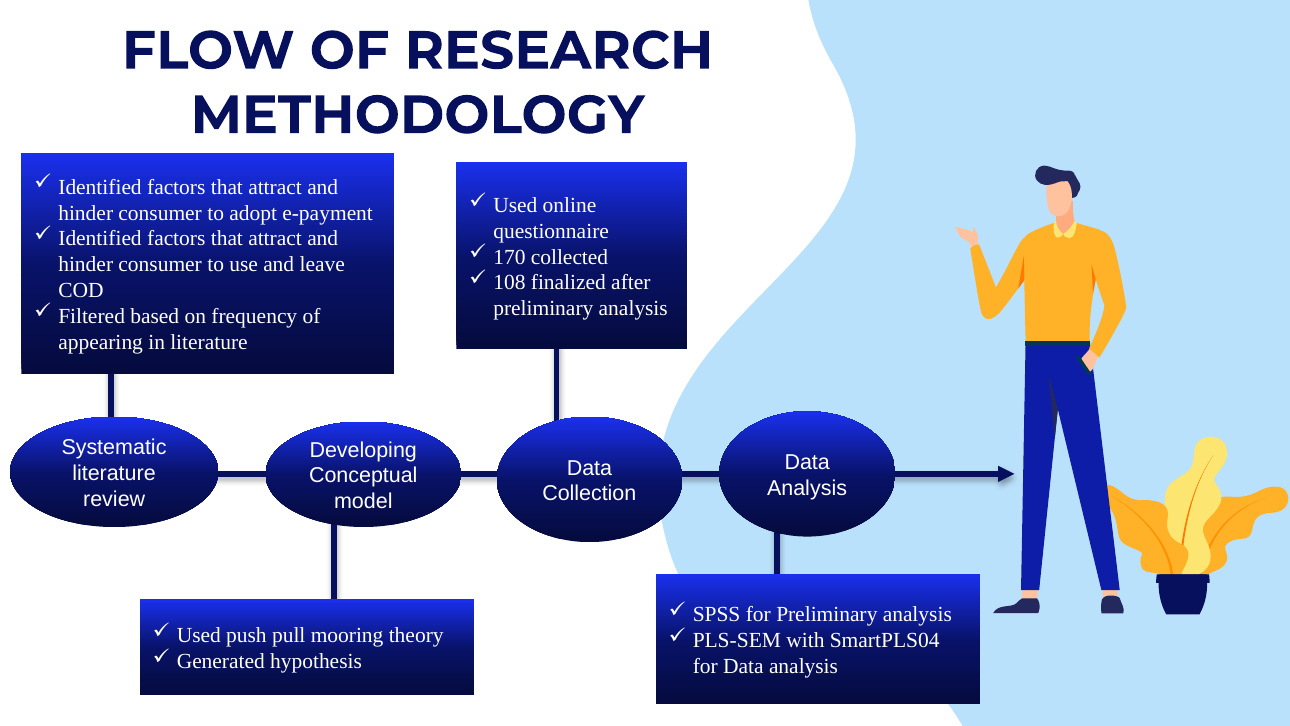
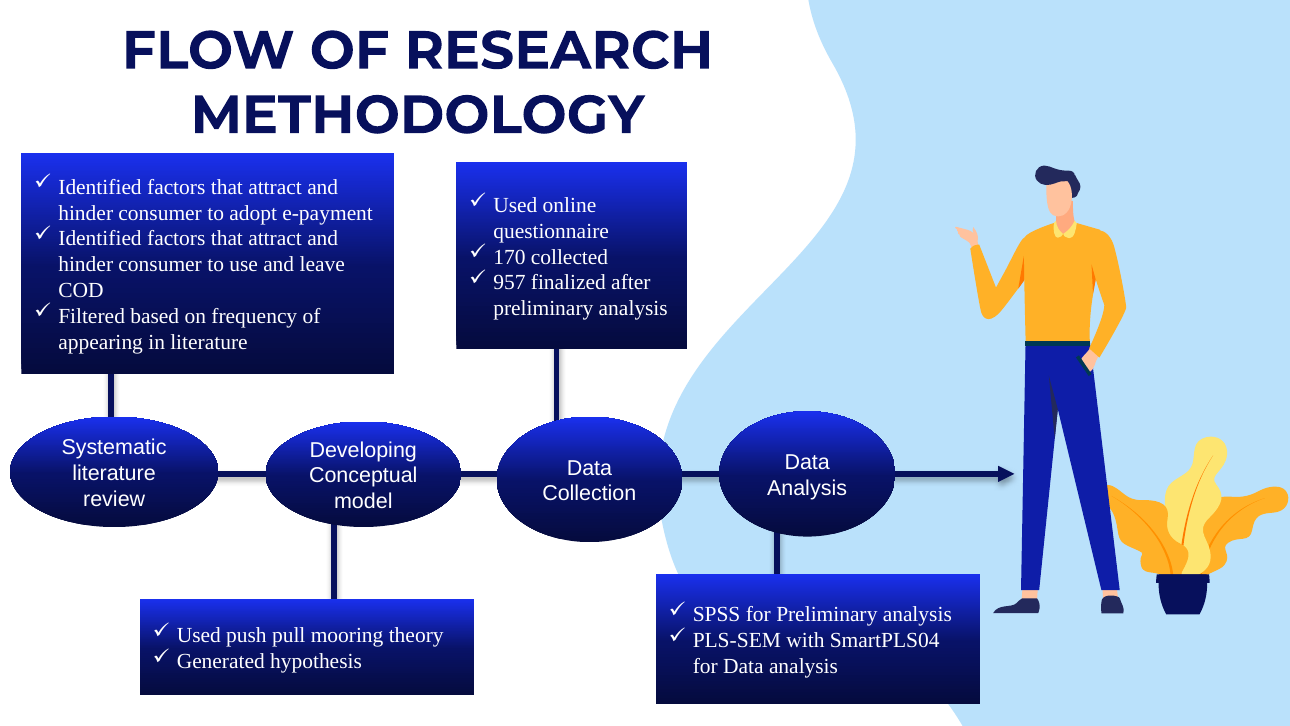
108: 108 -> 957
